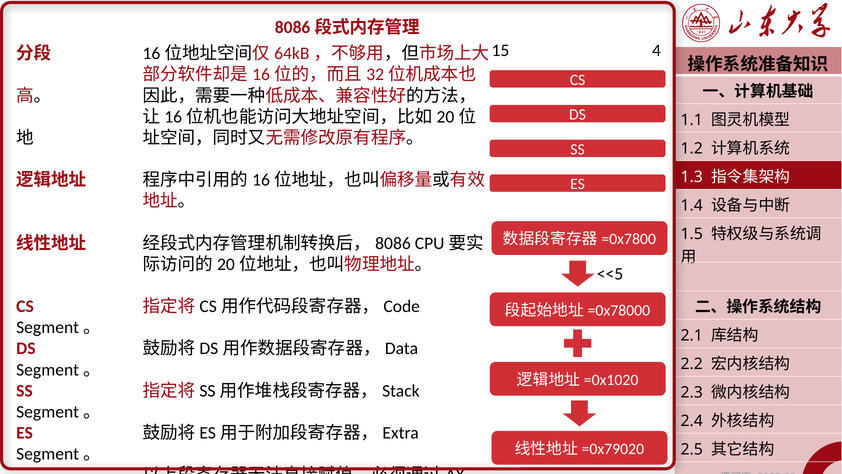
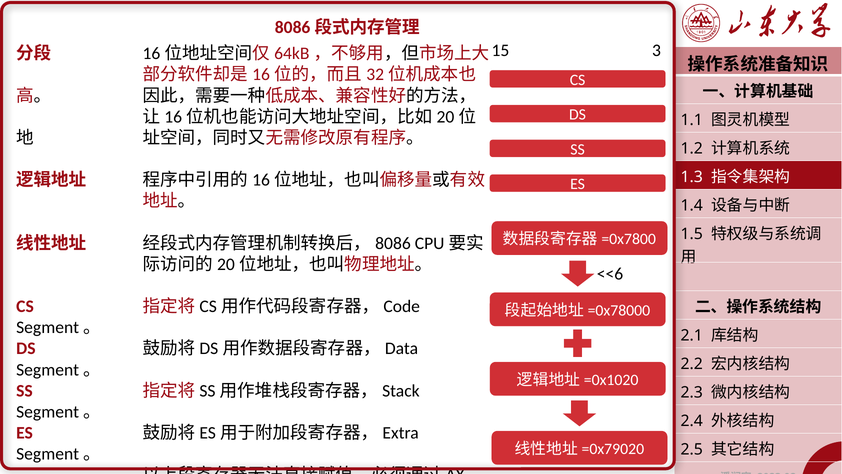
4: 4 -> 3
<<5: <<5 -> <<6
